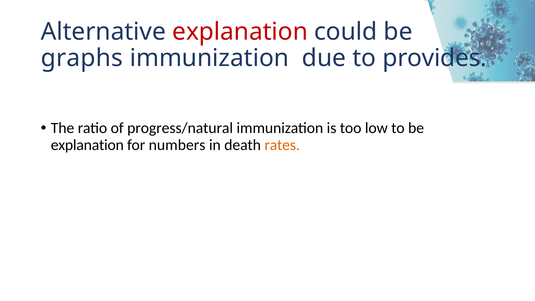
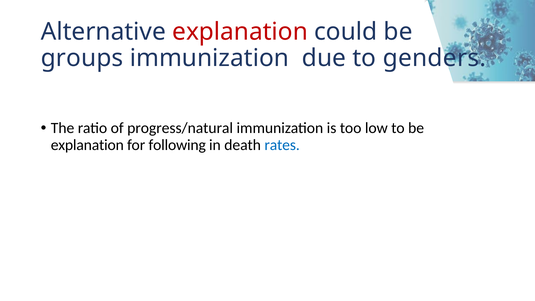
graphs: graphs -> groups
provides: provides -> genders
numbers: numbers -> following
rates colour: orange -> blue
